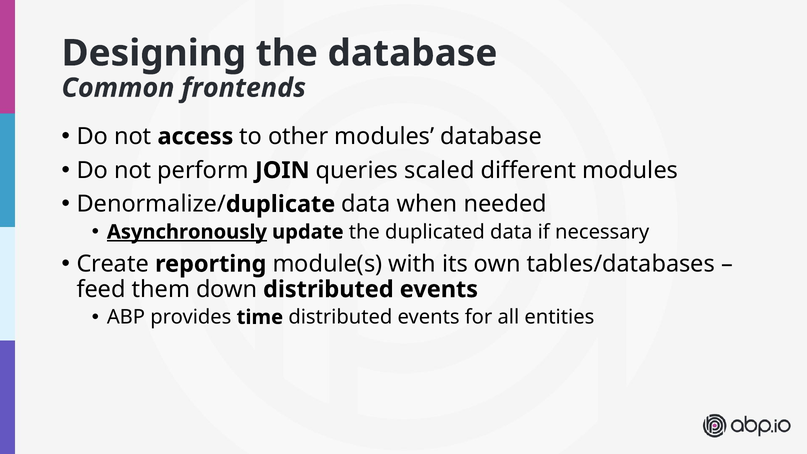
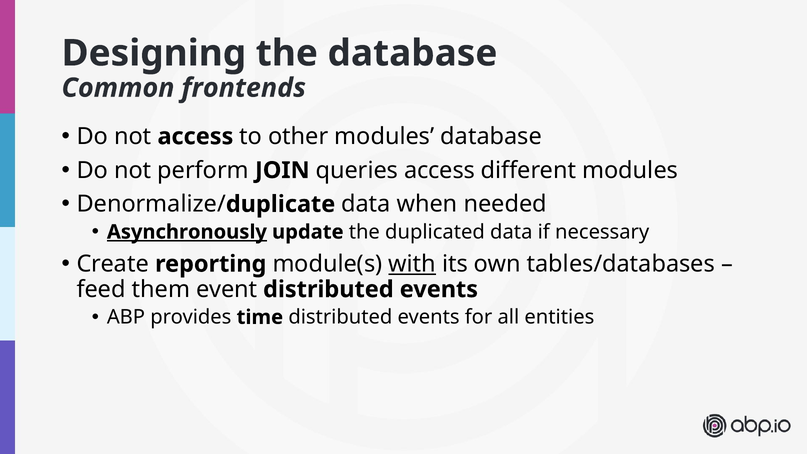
queries scaled: scaled -> access
with underline: none -> present
down: down -> event
